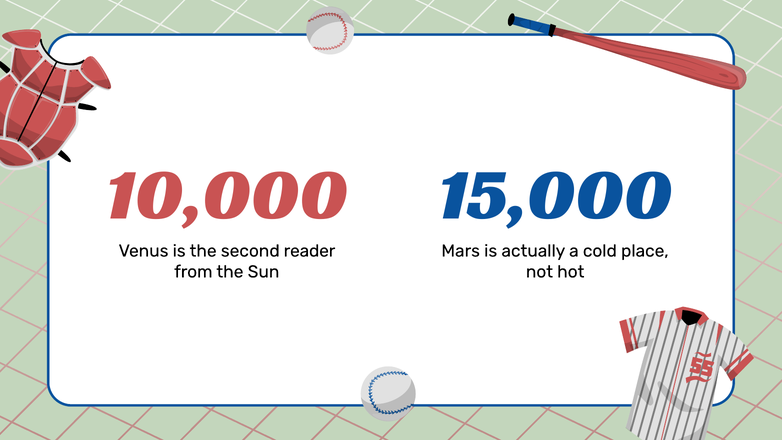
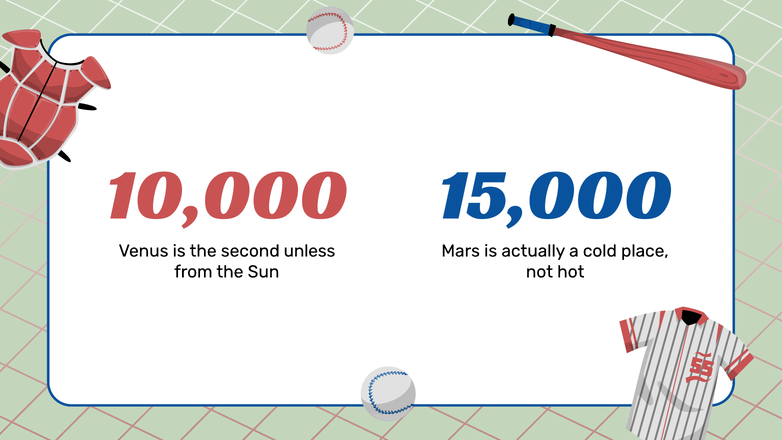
reader: reader -> unless
